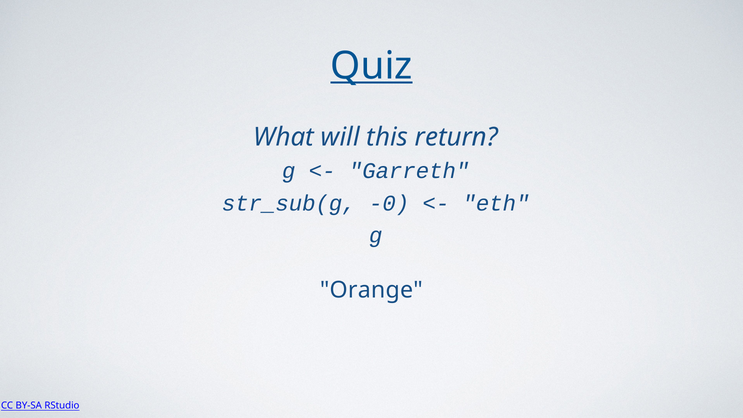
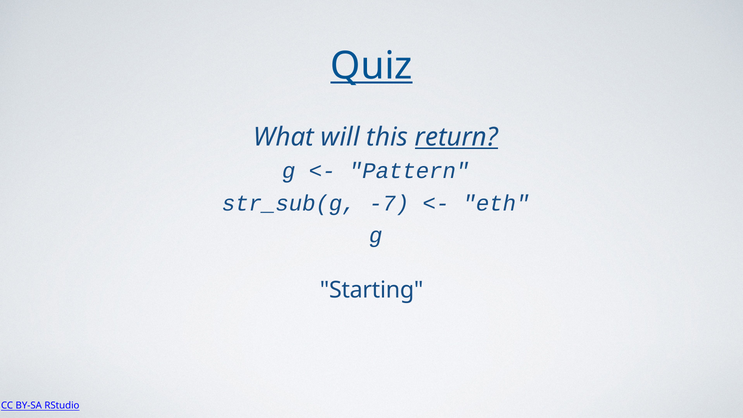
return underline: none -> present
Garreth: Garreth -> Pattern
-0: -0 -> -7
Orange: Orange -> Starting
